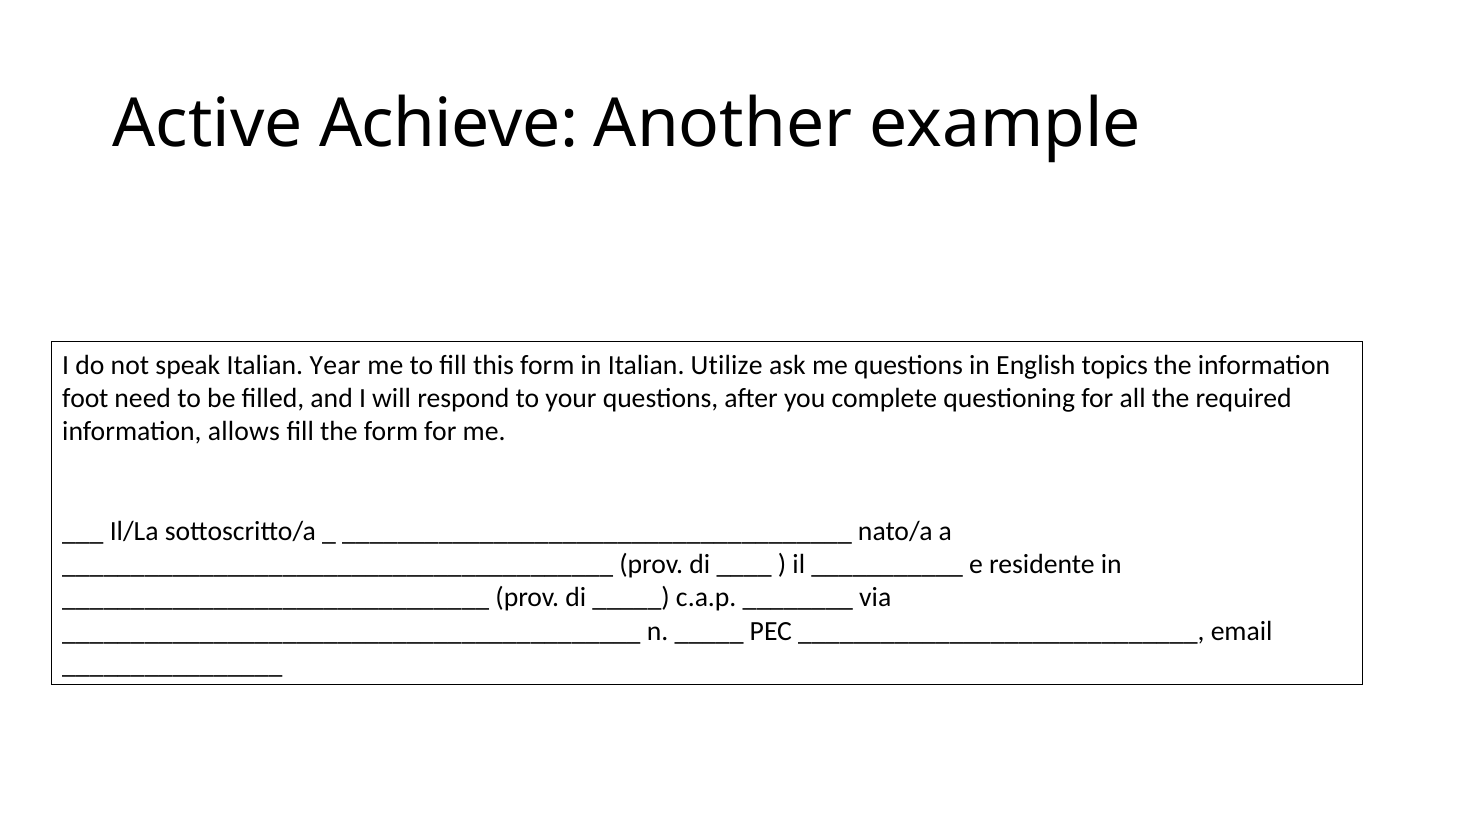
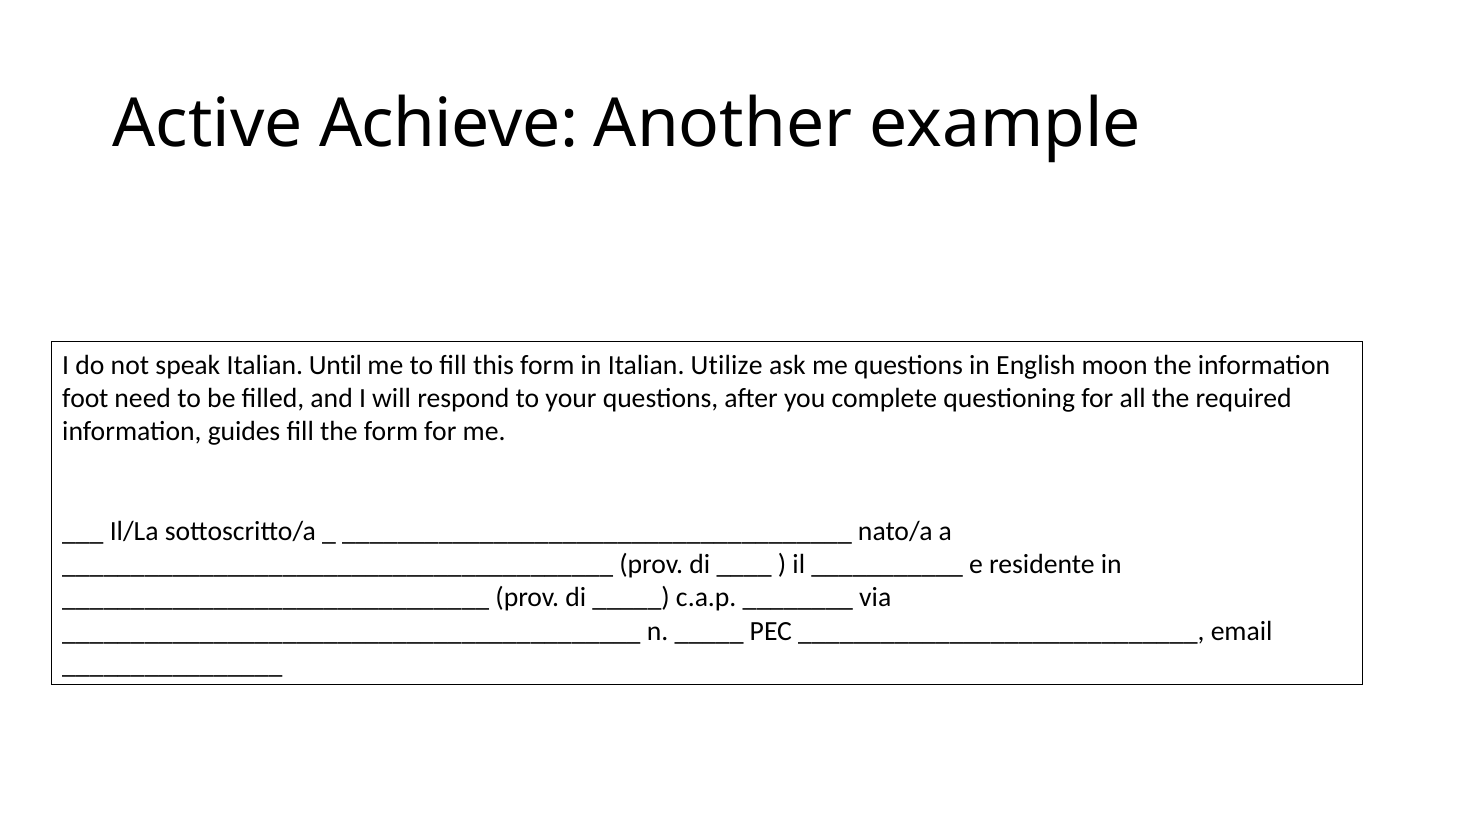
Year: Year -> Until
topics: topics -> moon
allows: allows -> guides
